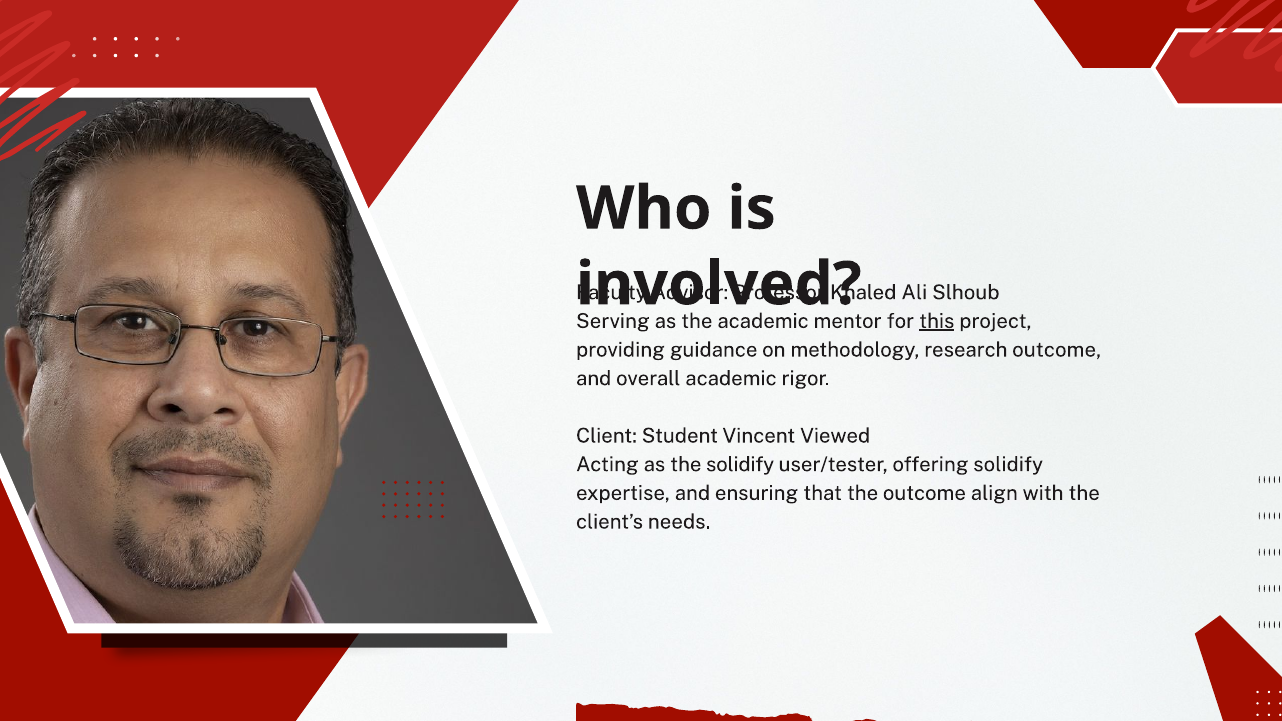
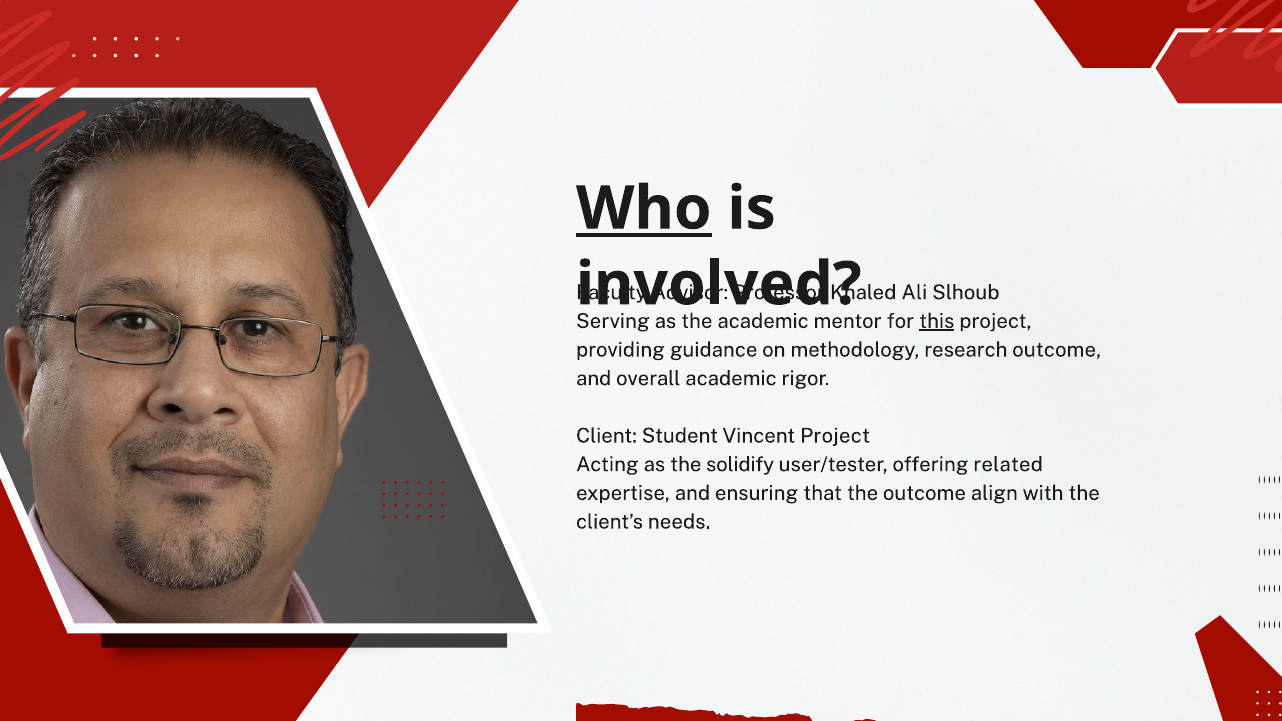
Who underline: none -> present
Vincent Viewed: Viewed -> Project
offering solidify: solidify -> related
